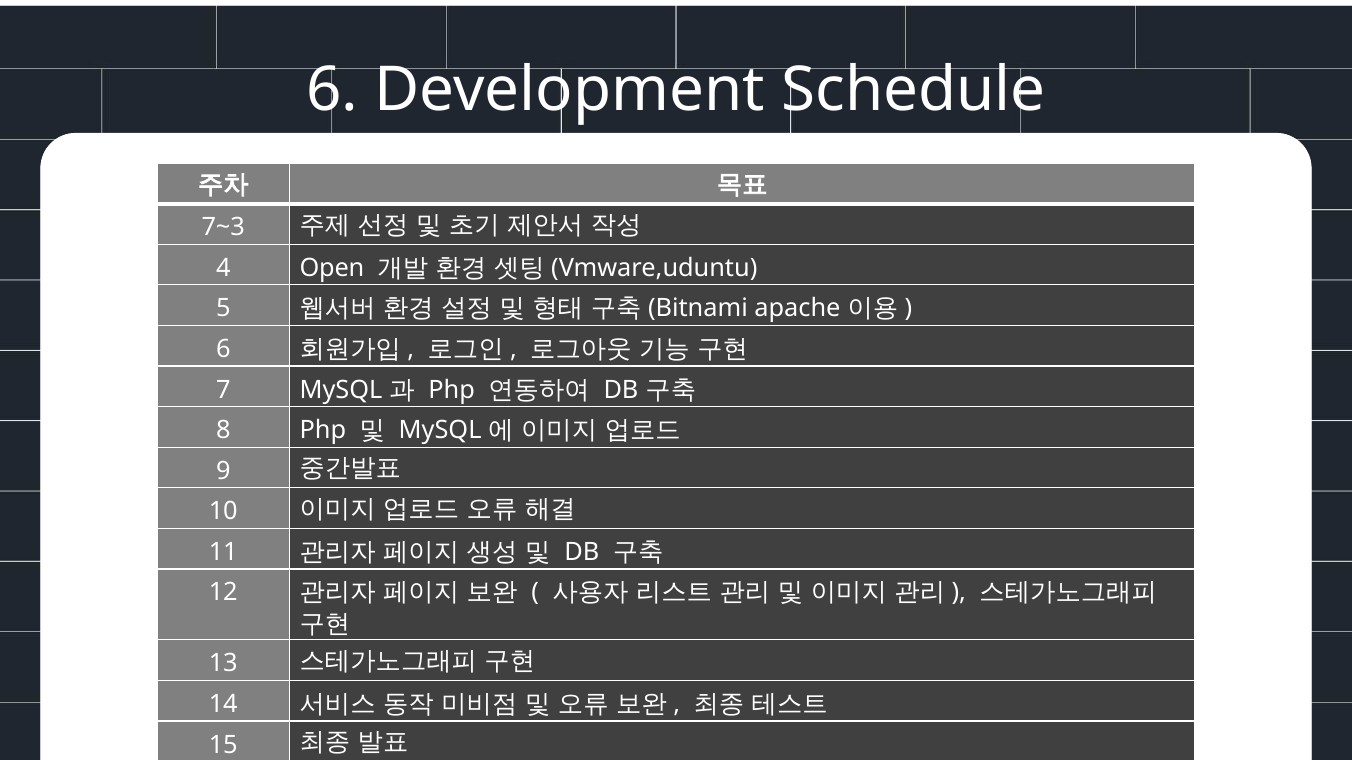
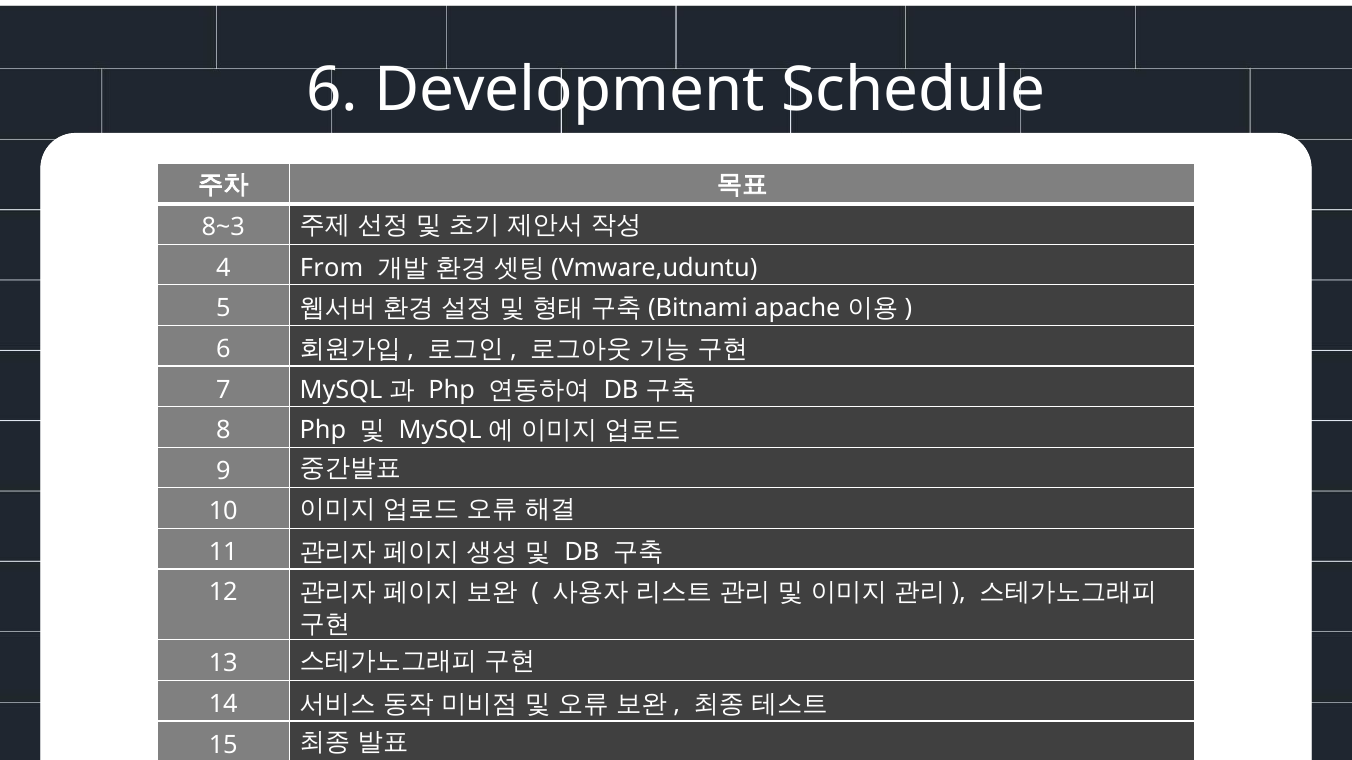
7~3: 7~3 -> 8~3
Open: Open -> From
